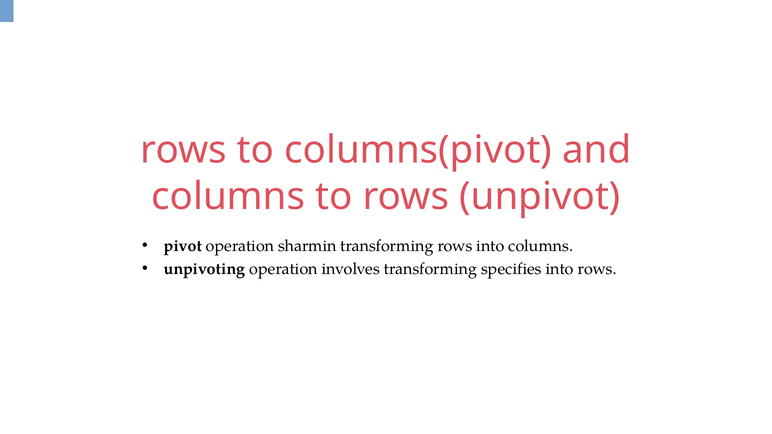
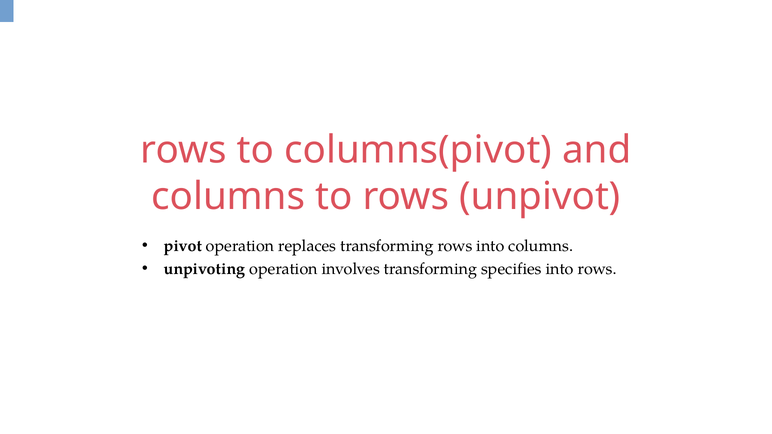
sharmin: sharmin -> replaces
